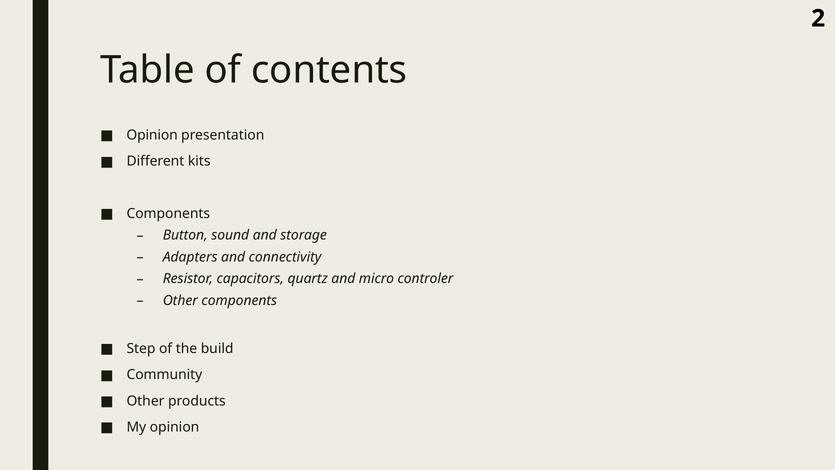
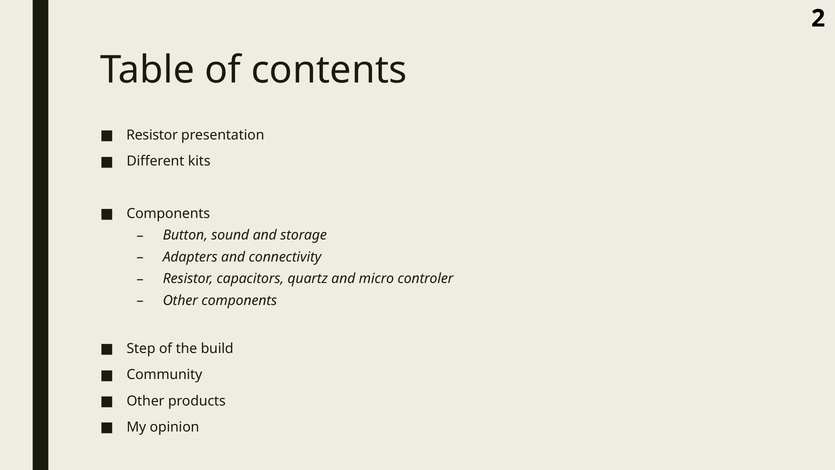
Opinion at (152, 135): Opinion -> Resistor
